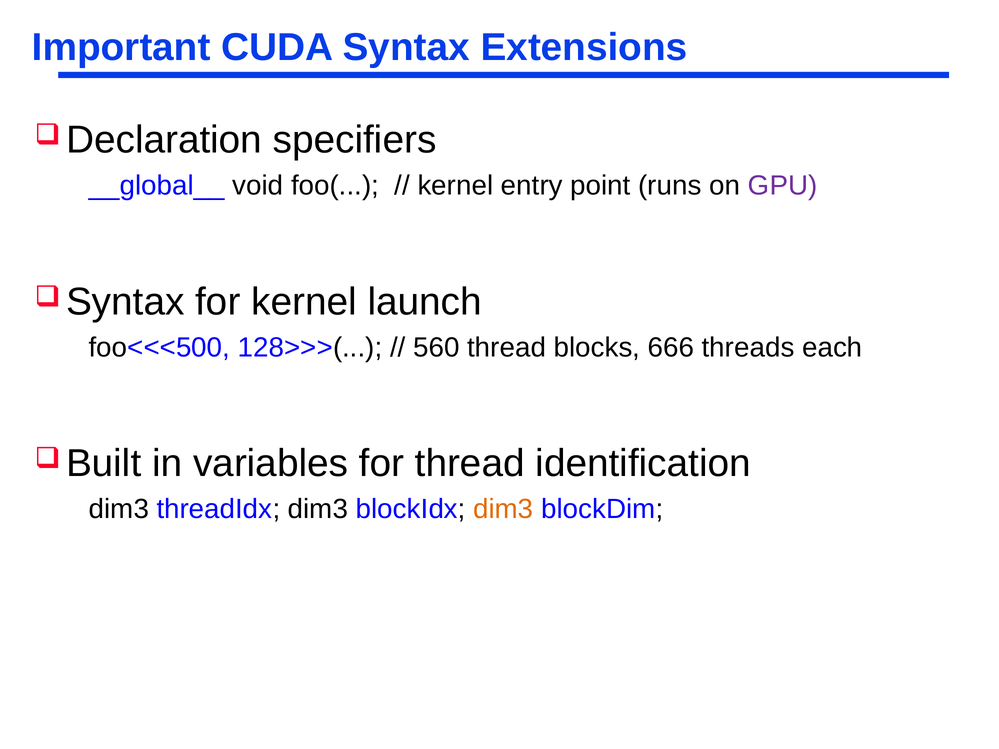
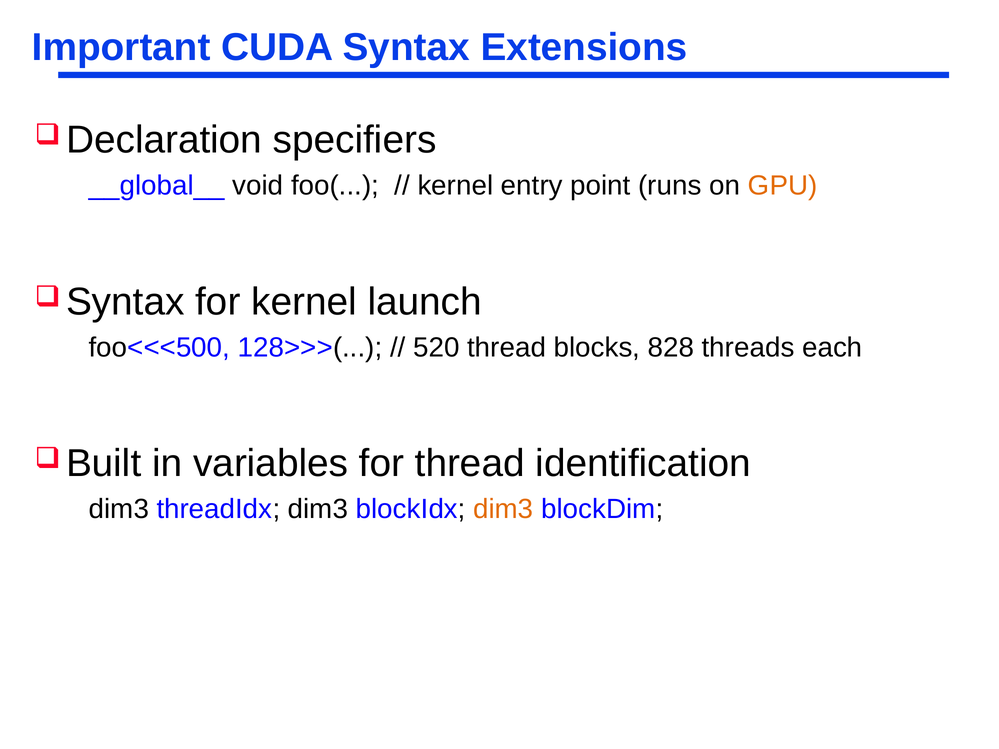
GPU colour: purple -> orange
560: 560 -> 520
666: 666 -> 828
